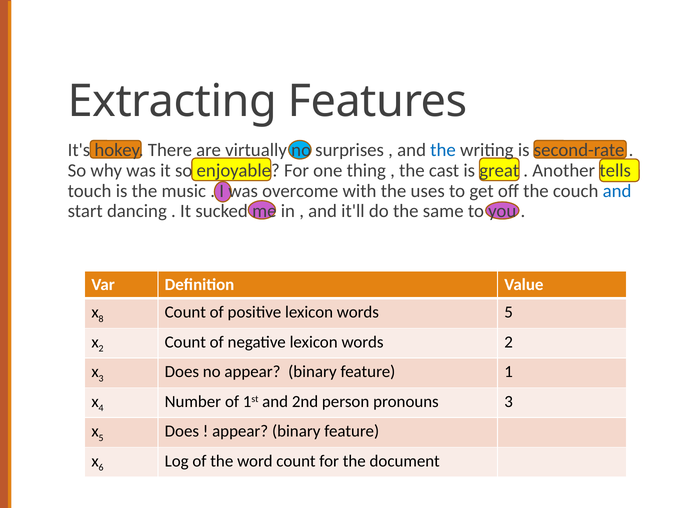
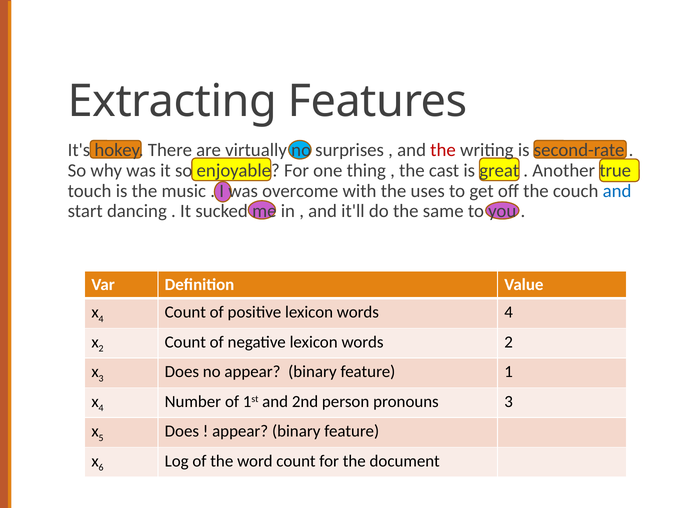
the at (443, 150) colour: blue -> red
tells: tells -> true
8 at (101, 319): 8 -> 4
words 5: 5 -> 4
